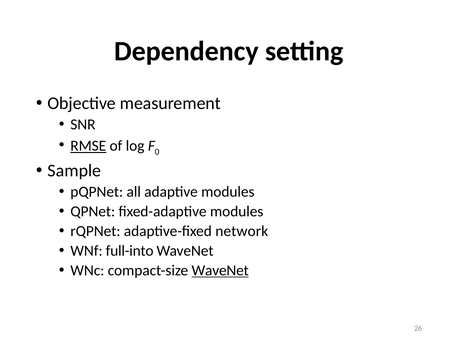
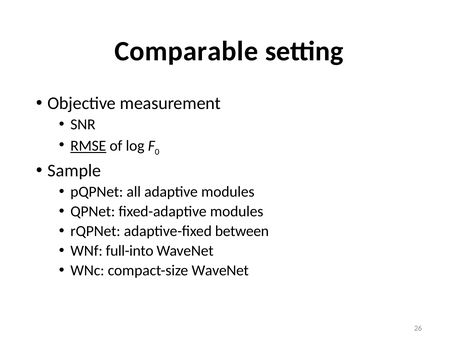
Dependency: Dependency -> Comparable
network: network -> between
WaveNet at (220, 270) underline: present -> none
